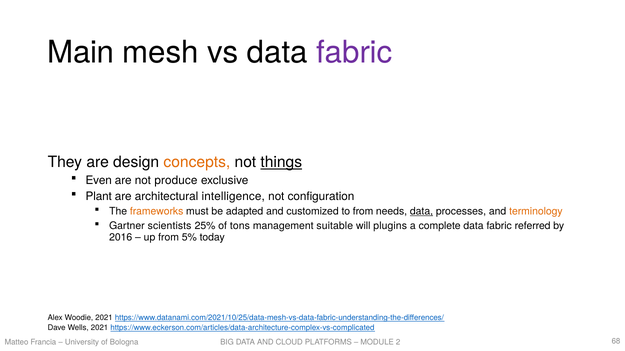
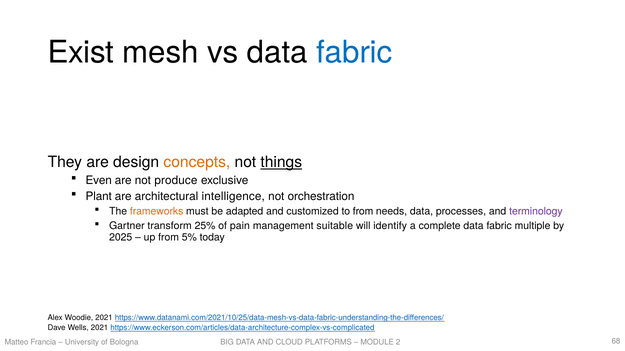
Main: Main -> Exist
fabric at (354, 52) colour: purple -> blue
configuration: configuration -> orchestration
data at (421, 212) underline: present -> none
terminology colour: orange -> purple
scientists: scientists -> transform
tons: tons -> pain
plugins: plugins -> identify
referred: referred -> multiple
2016: 2016 -> 2025
